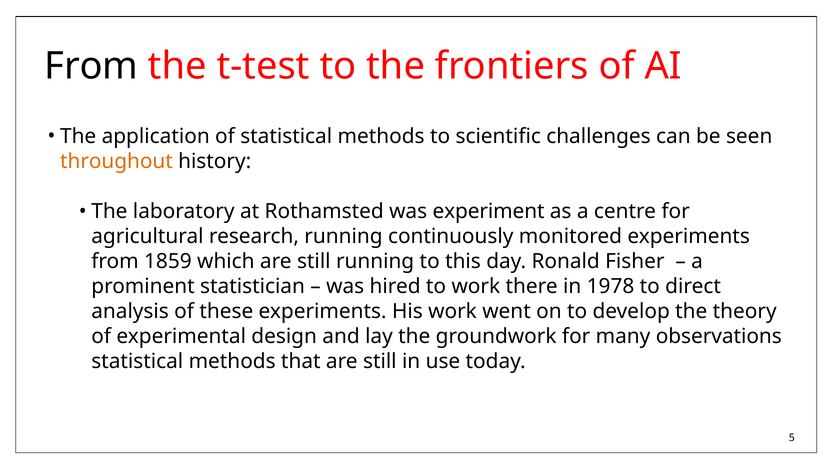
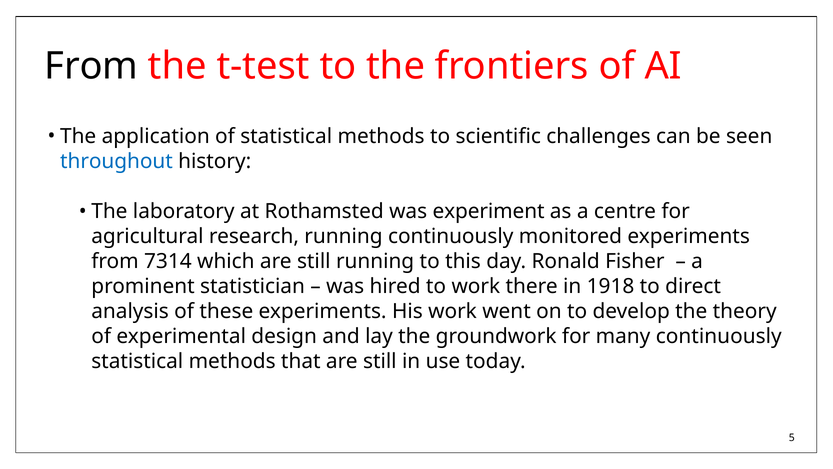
throughout colour: orange -> blue
1859: 1859 -> 7314
1978: 1978 -> 1918
many observations: observations -> continuously
